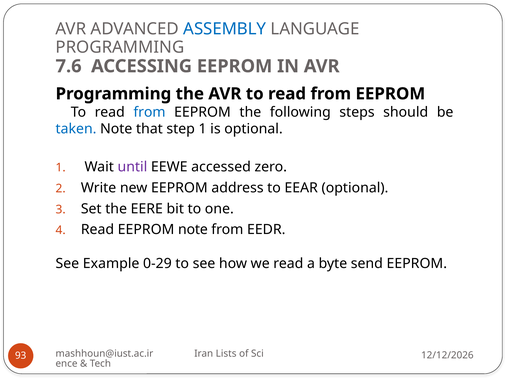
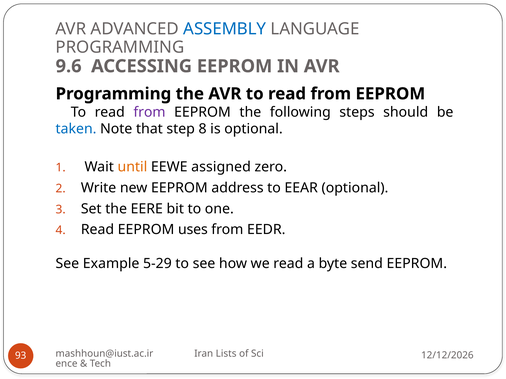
7.6: 7.6 -> 9.6
from at (150, 112) colour: blue -> purple
step 1: 1 -> 8
until colour: purple -> orange
accessed: accessed -> assigned
EEPROM note: note -> uses
0-29: 0-29 -> 5-29
